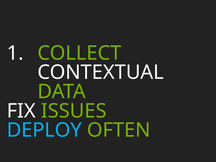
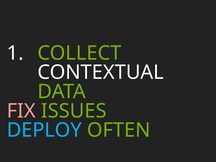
FIX colour: white -> pink
